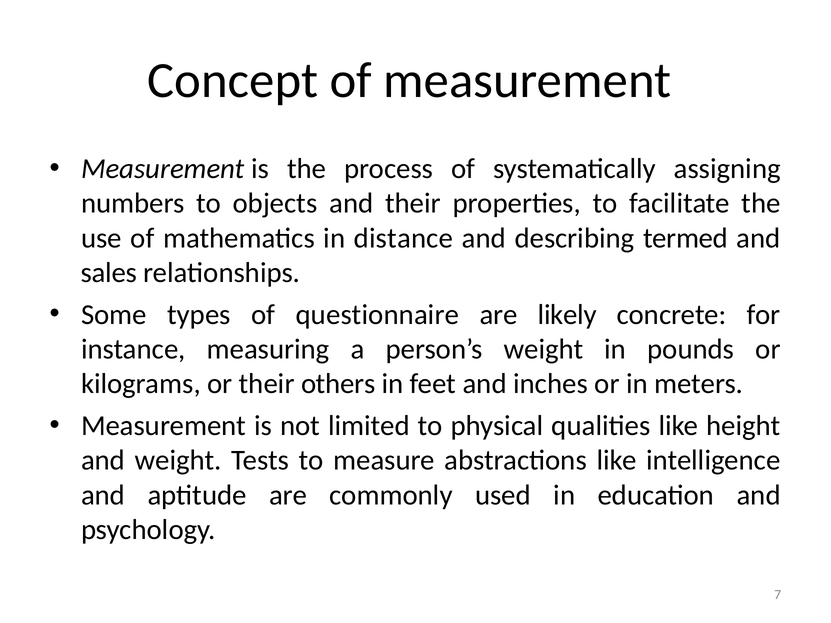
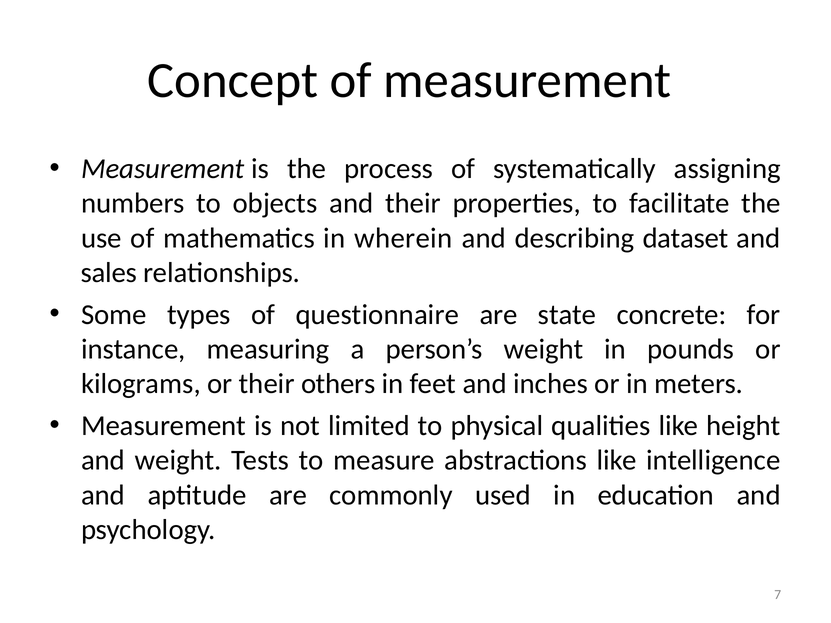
distance: distance -> wherein
termed: termed -> dataset
likely: likely -> state
